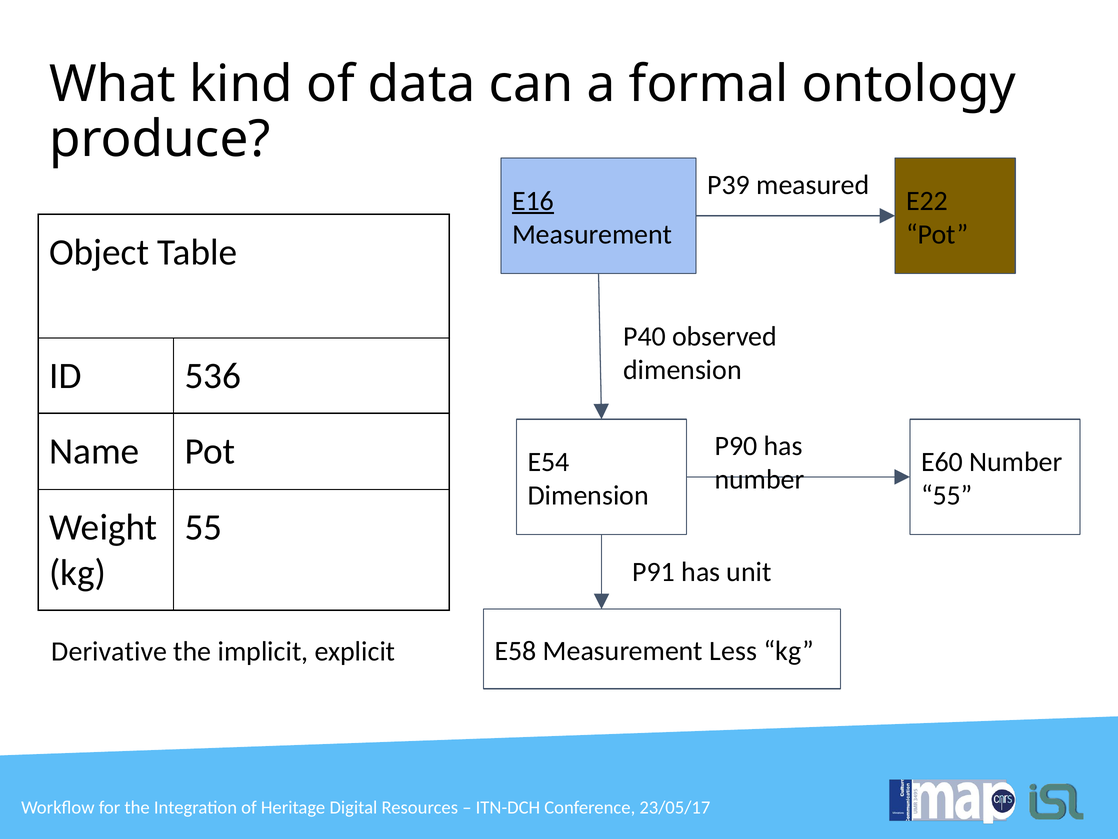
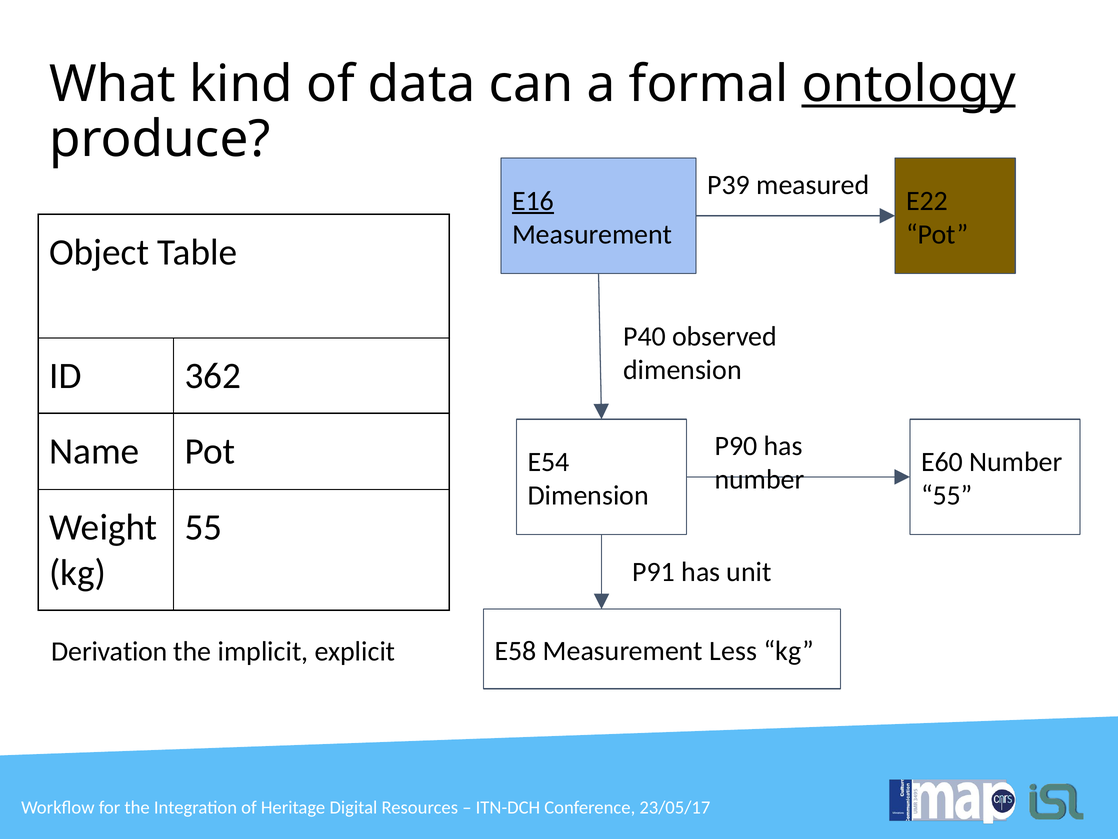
ontology underline: none -> present
536: 536 -> 362
Derivative: Derivative -> Derivation
